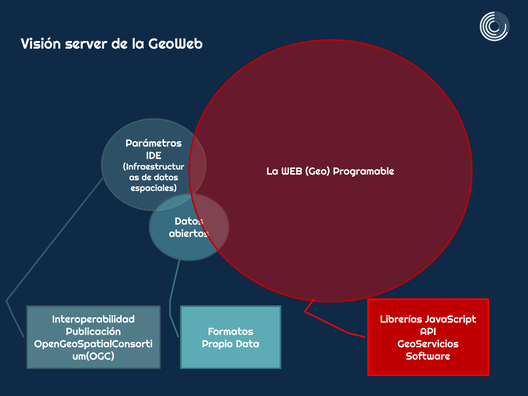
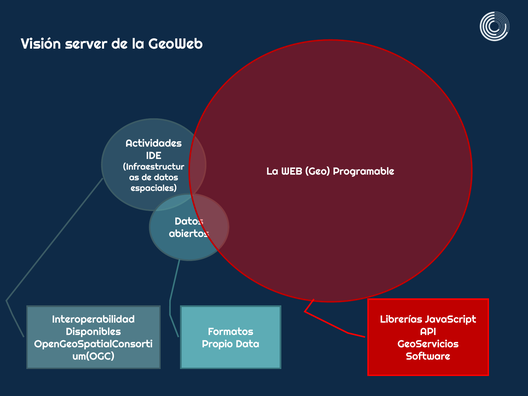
Parámetros: Parámetros -> Actividades
Publicación: Publicación -> Disponibles
